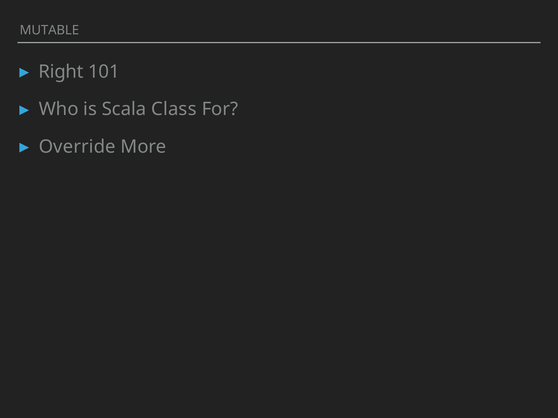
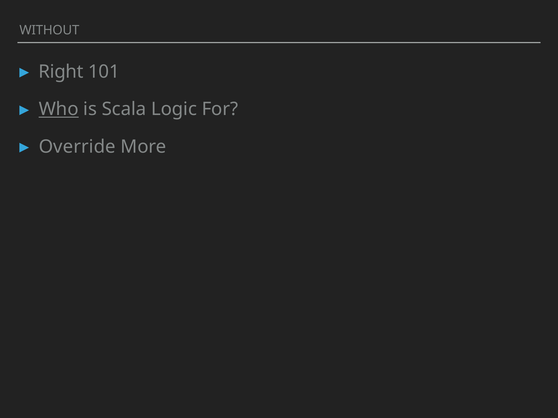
MUTABLE: MUTABLE -> WITHOUT
Who underline: none -> present
Class: Class -> Logic
